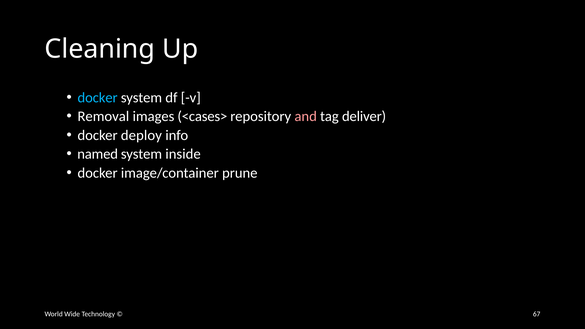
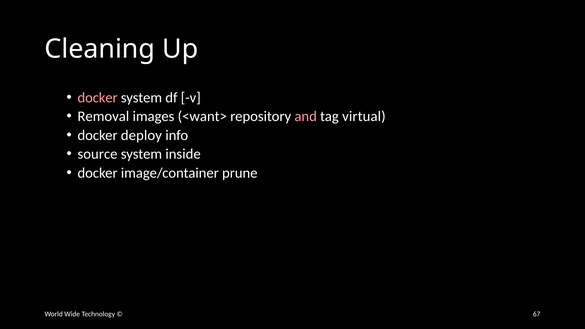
docker at (98, 98) colour: light blue -> pink
<cases>: <cases> -> <want>
deliver: deliver -> virtual
named: named -> source
